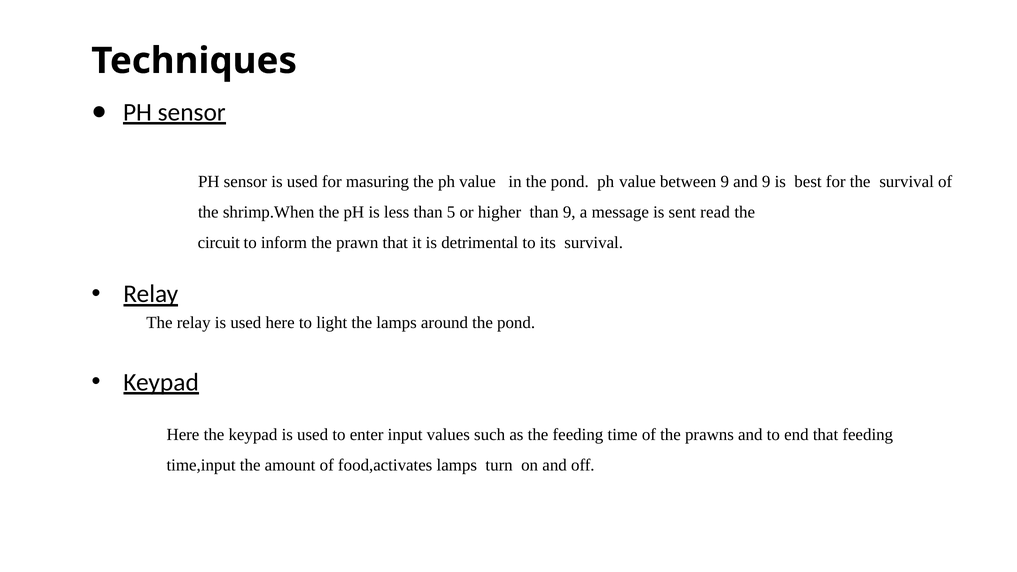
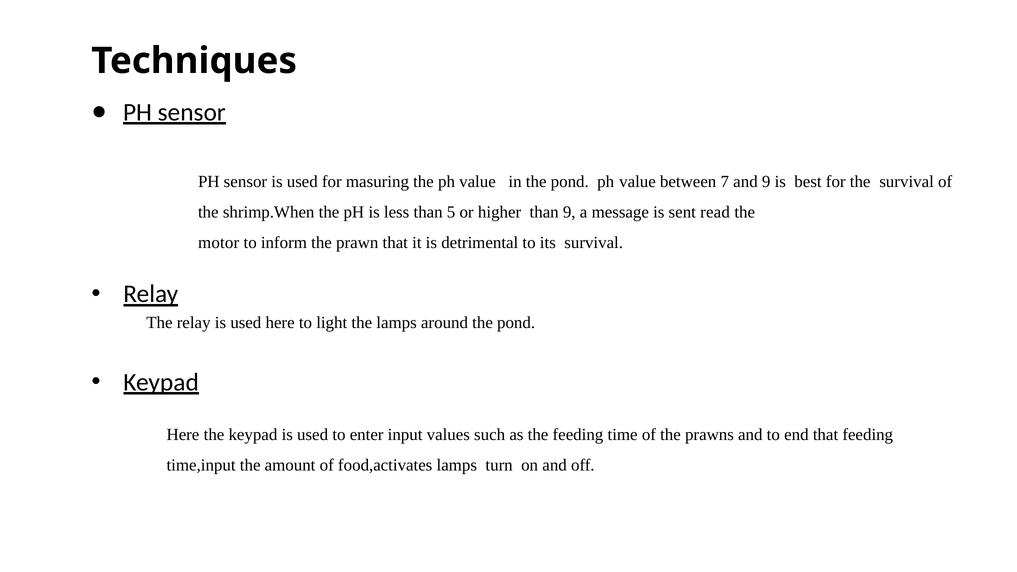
between 9: 9 -> 7
circuit: circuit -> motor
